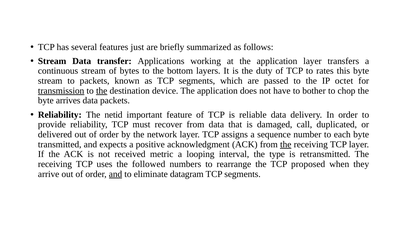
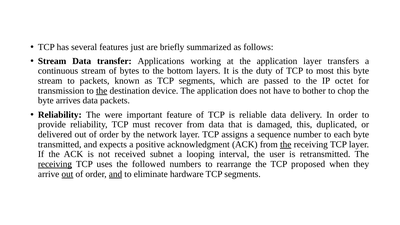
rates: rates -> most
transmission underline: present -> none
netid: netid -> were
damaged call: call -> this
metric: metric -> subnet
type: type -> user
receiving at (55, 164) underline: none -> present
out at (67, 174) underline: none -> present
datagram: datagram -> hardware
